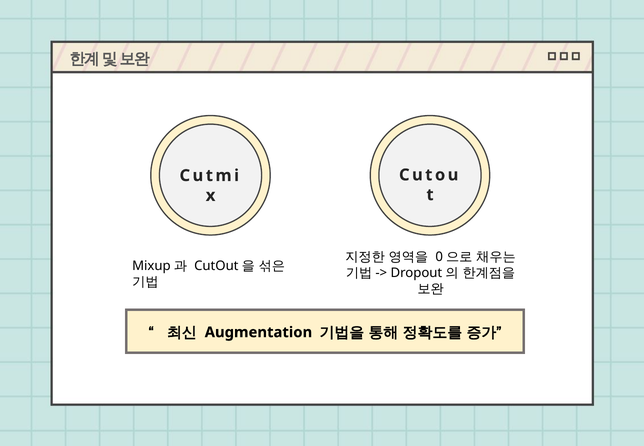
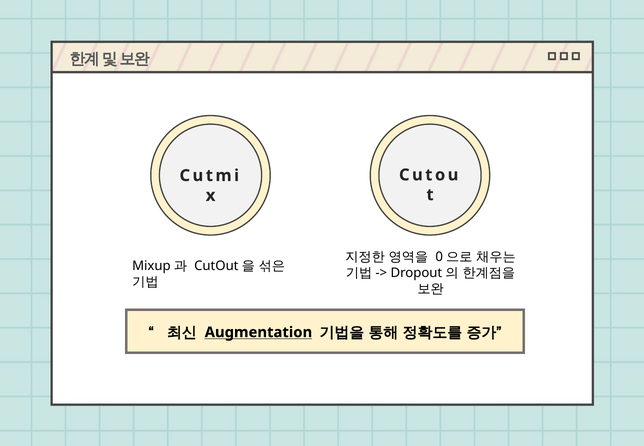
Augmentation underline: none -> present
